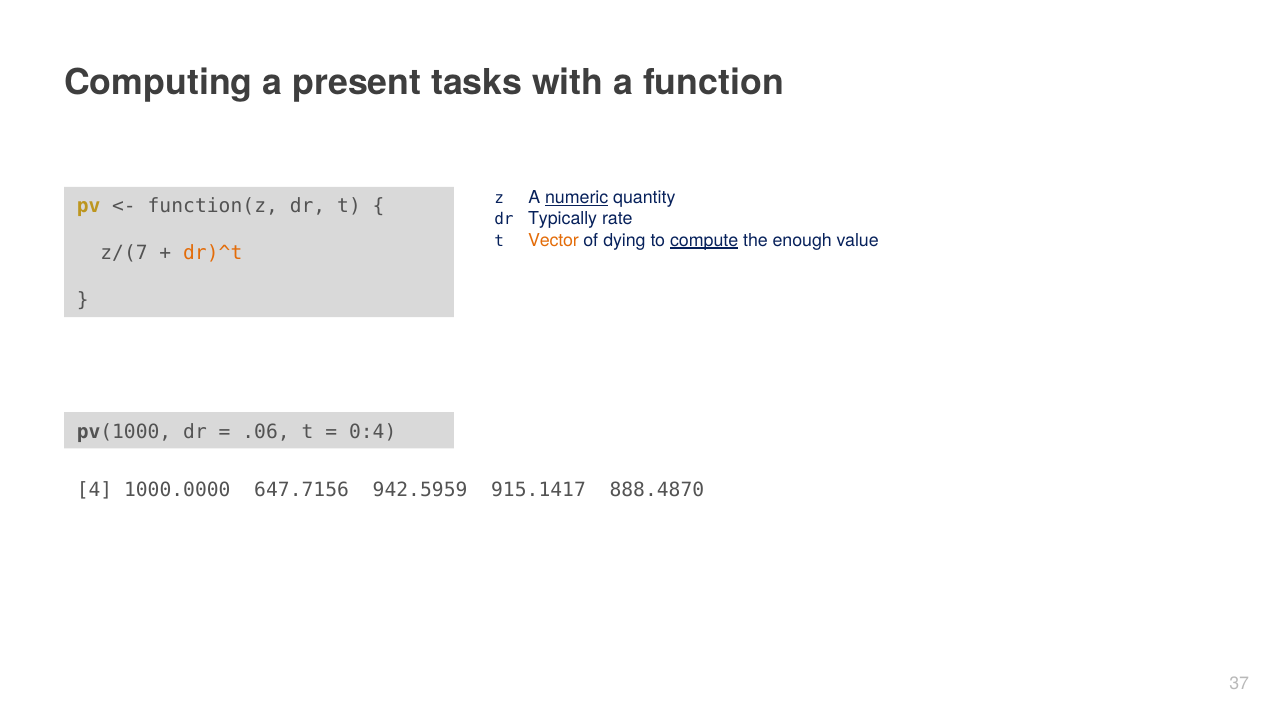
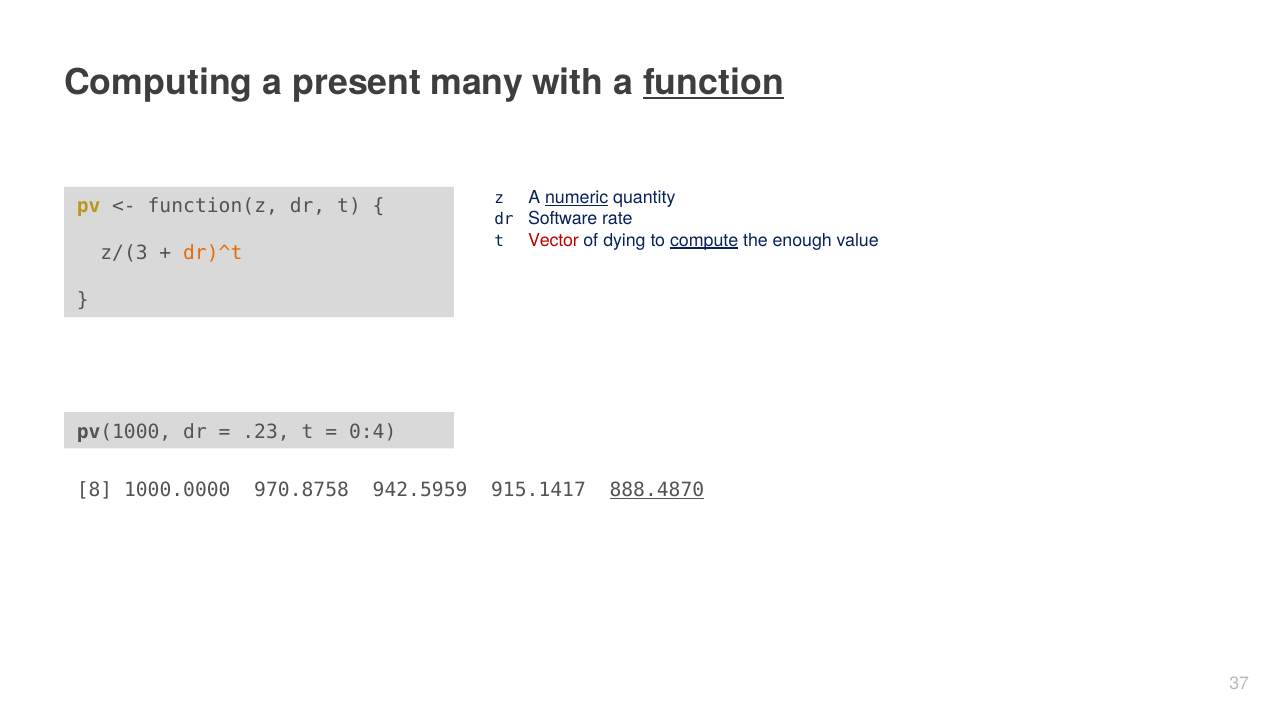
tasks: tasks -> many
function underline: none -> present
Typically: Typically -> Software
Vector colour: orange -> red
z/(7: z/(7 -> z/(3
.06: .06 -> .23
4: 4 -> 8
647.7156: 647.7156 -> 970.8758
888.4870 underline: none -> present
